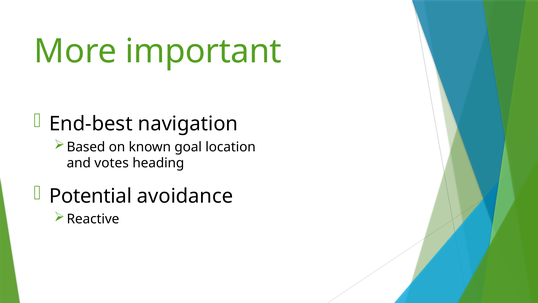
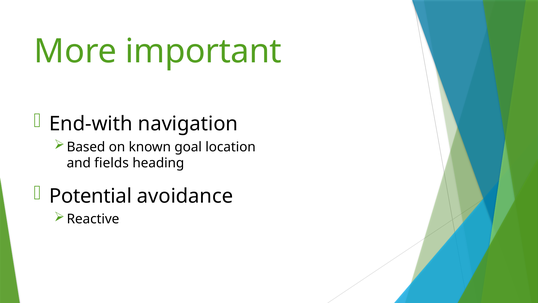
End-best: End-best -> End-with
votes: votes -> fields
